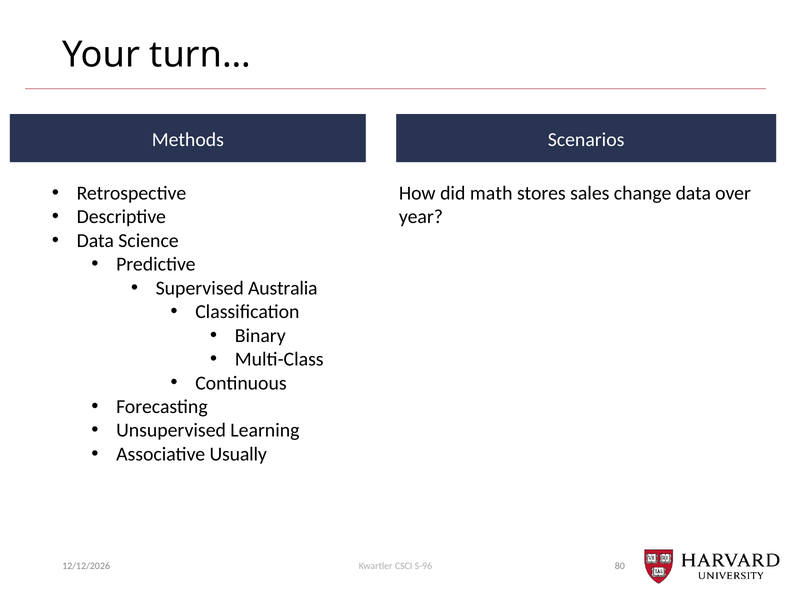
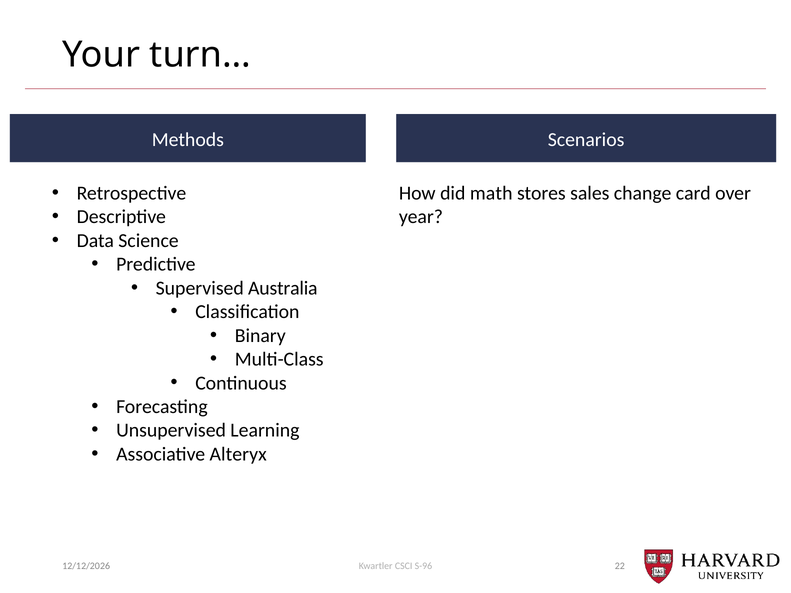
change data: data -> card
Usually: Usually -> Alteryx
80: 80 -> 22
